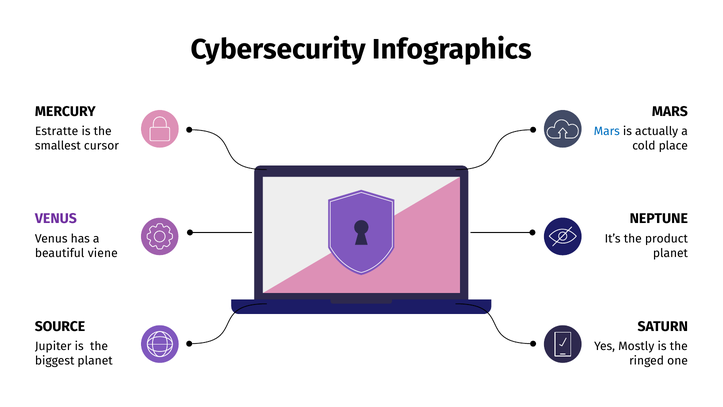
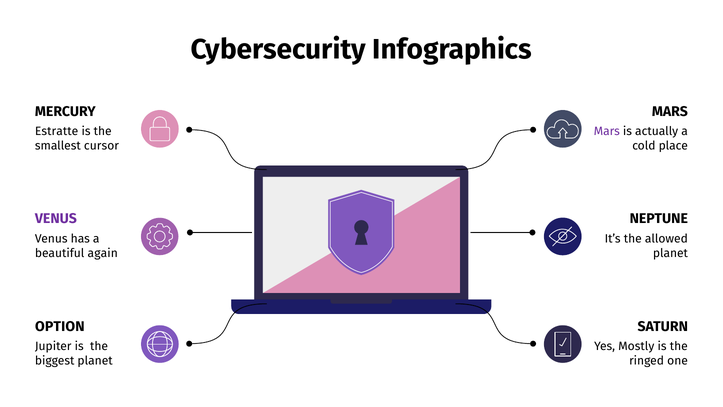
Mars at (607, 131) colour: blue -> purple
product: product -> allowed
viene: viene -> again
SOURCE: SOURCE -> OPTION
